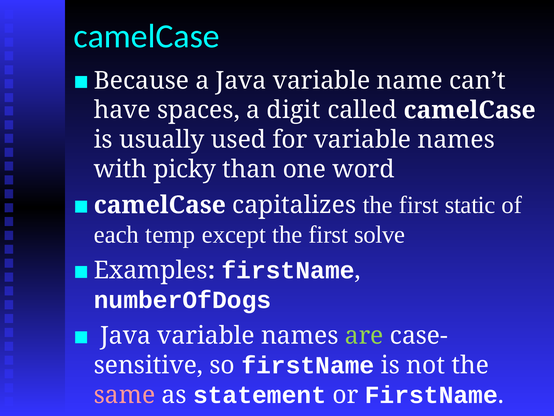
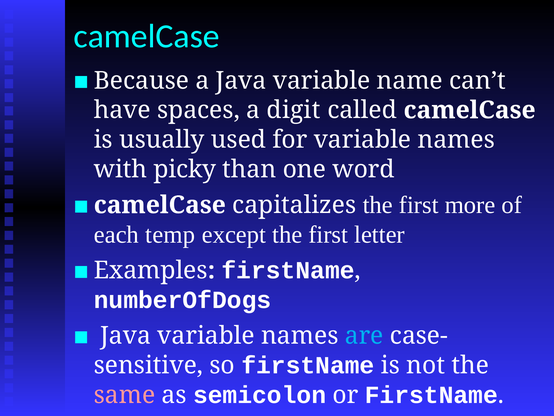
static: static -> more
solve: solve -> letter
are colour: light green -> light blue
statement: statement -> semicolon
